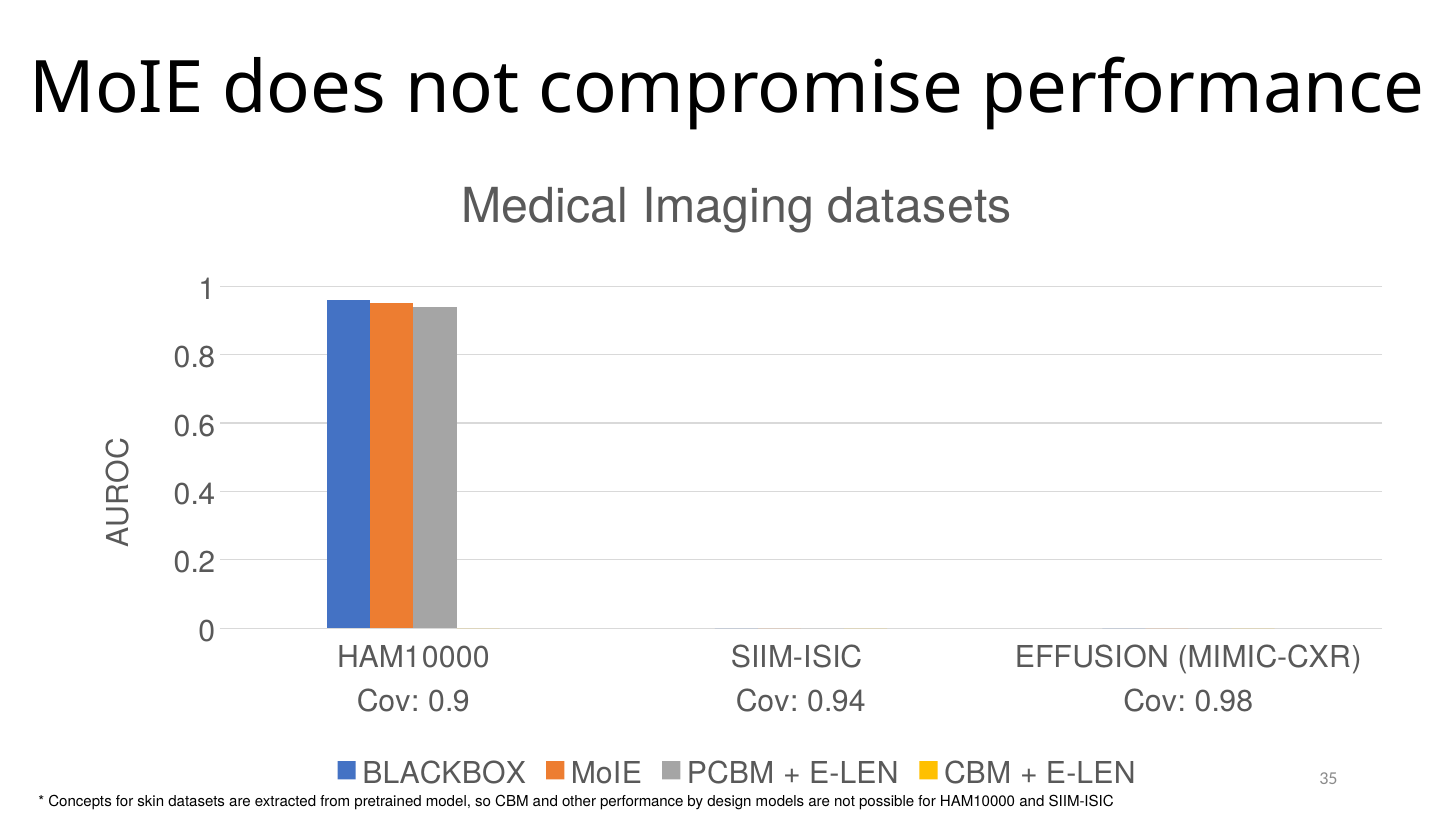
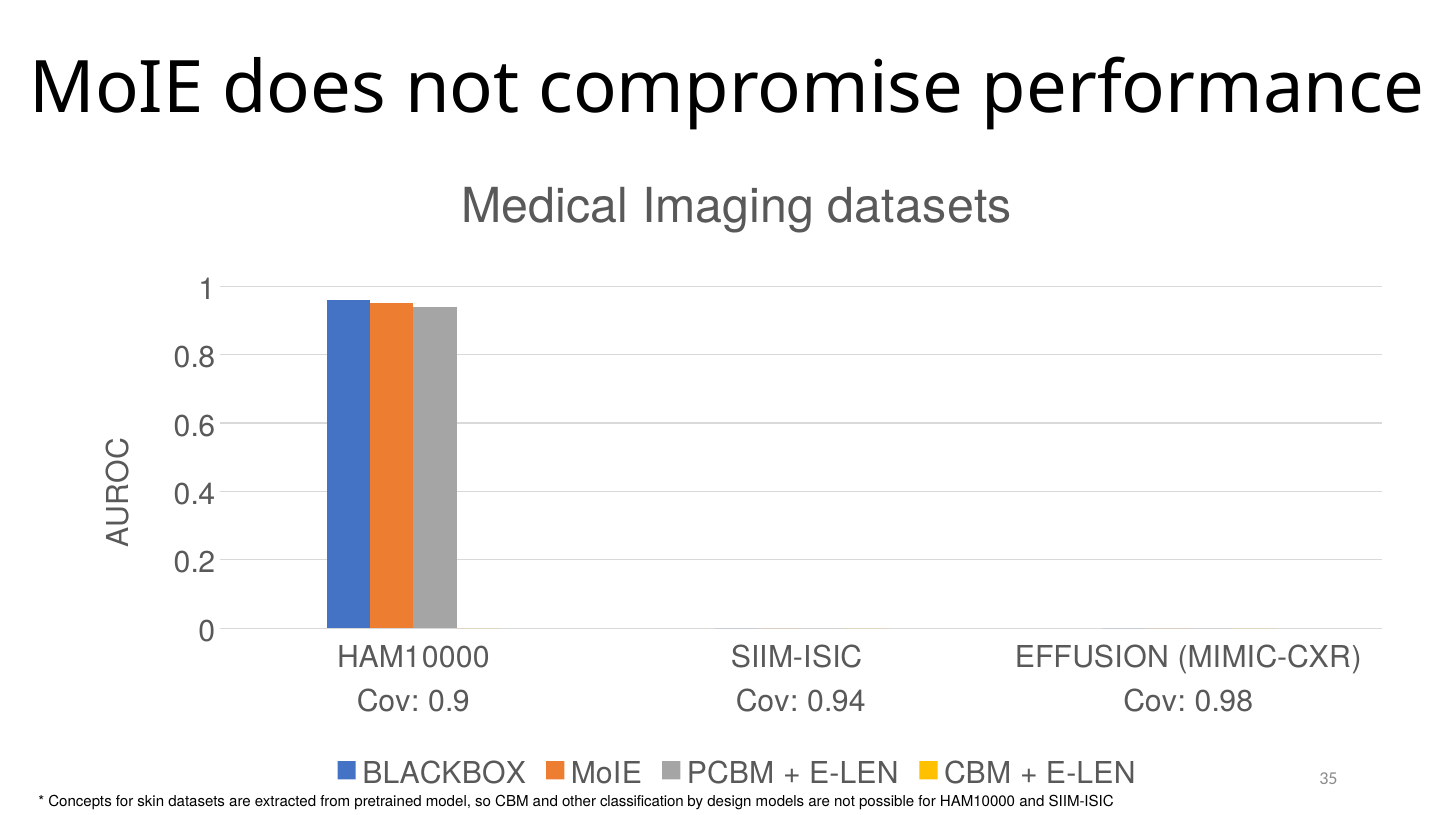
other performance: performance -> classification
